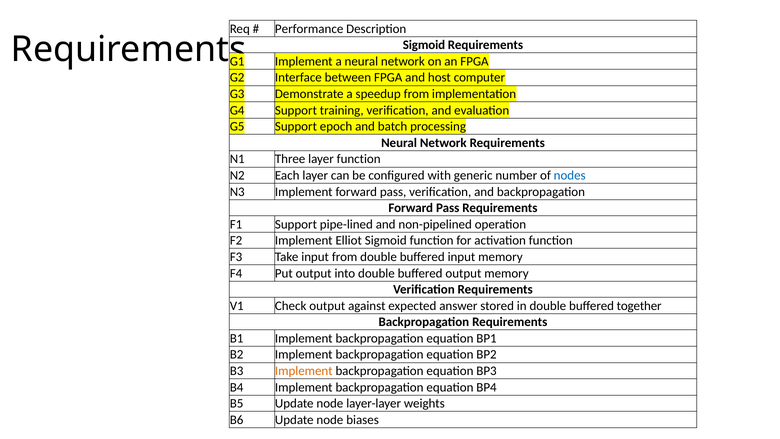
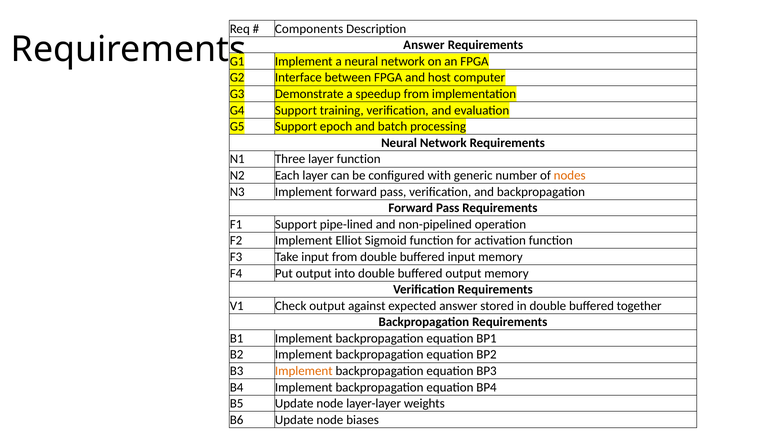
Performance: Performance -> Components
Sigmoid at (424, 45): Sigmoid -> Answer
nodes colour: blue -> orange
